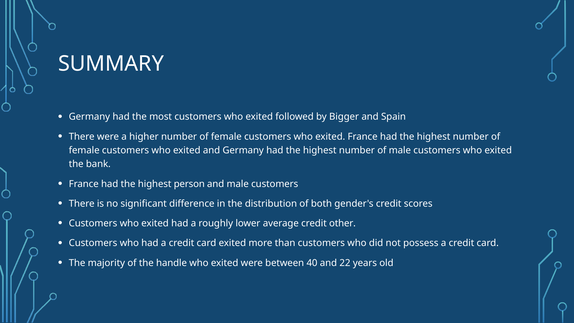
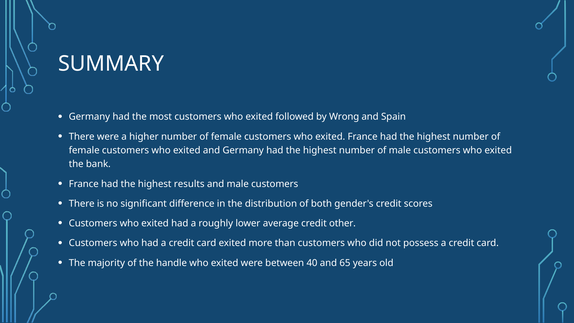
Bigger: Bigger -> Wrong
person: person -> results
22: 22 -> 65
